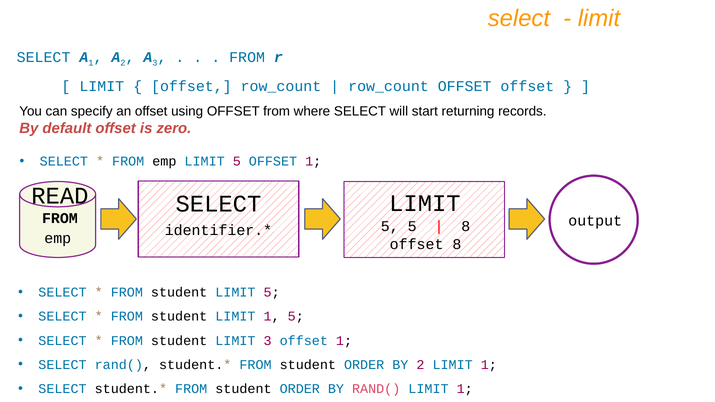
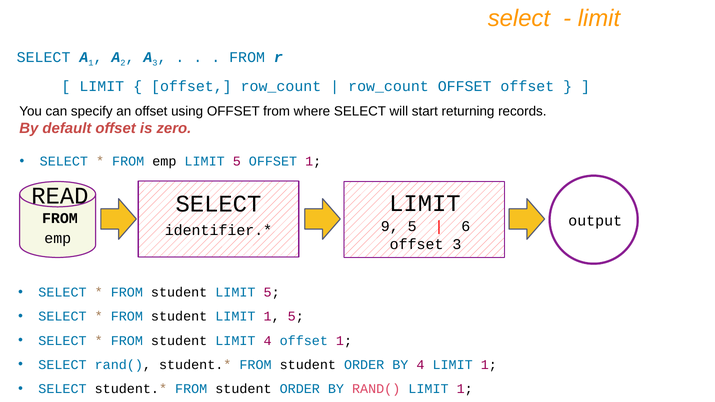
5 at (390, 226): 5 -> 9
8 at (466, 226): 8 -> 6
offset 8: 8 -> 3
LIMIT 3: 3 -> 4
BY 2: 2 -> 4
